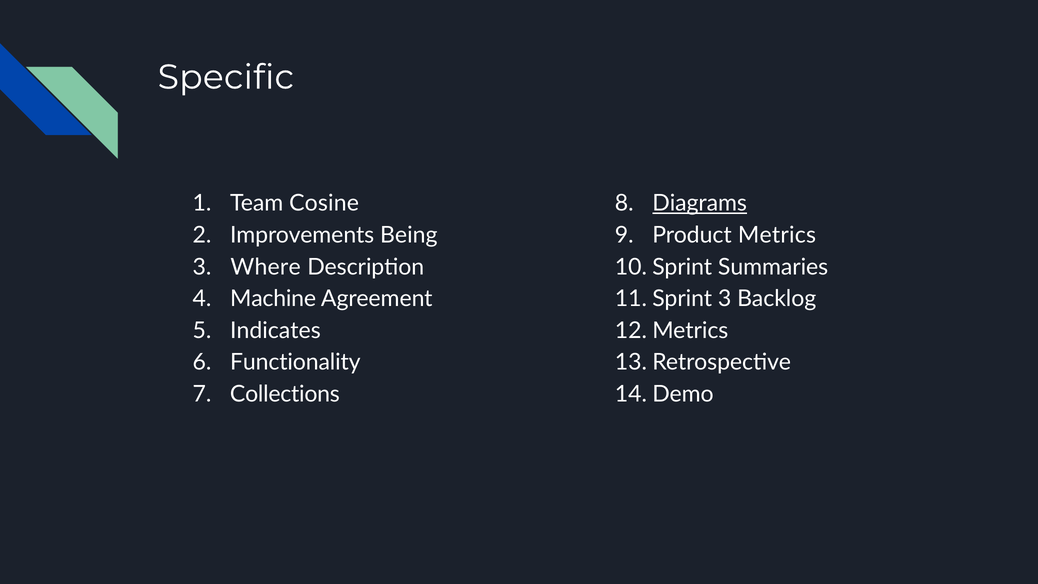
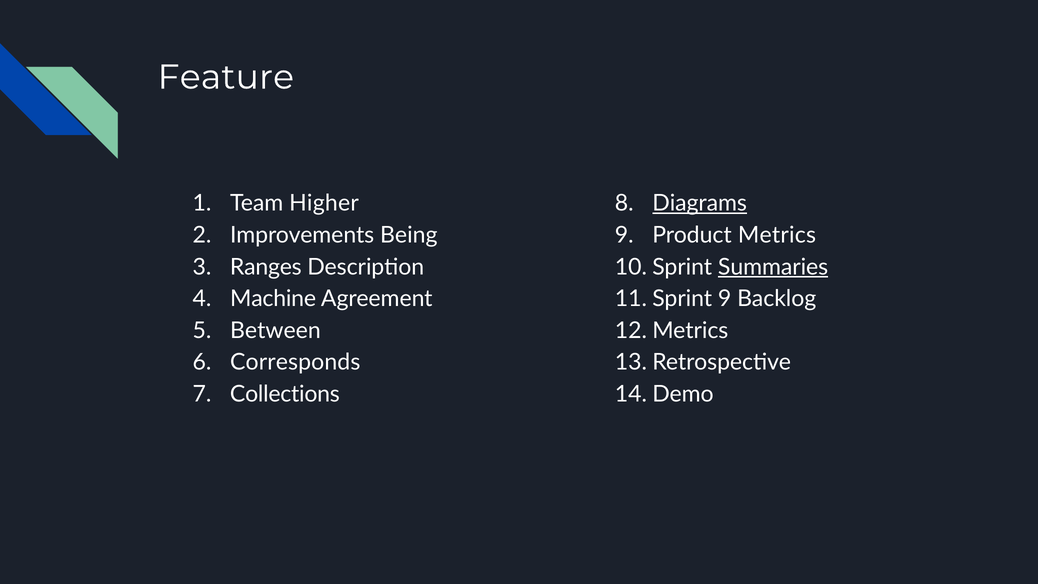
Specific: Specific -> Feature
Cosine: Cosine -> Higher
Where: Where -> Ranges
Summaries underline: none -> present
3 at (725, 299): 3 -> 9
Indicates: Indicates -> Between
Functionality: Functionality -> Corresponds
